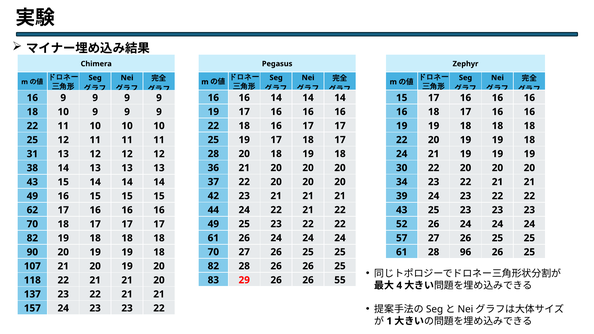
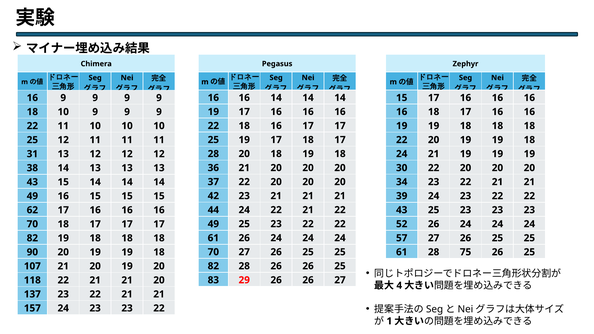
96: 96 -> 75
26 55: 55 -> 27
